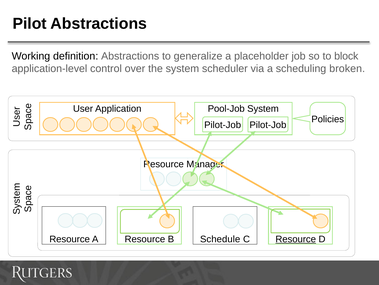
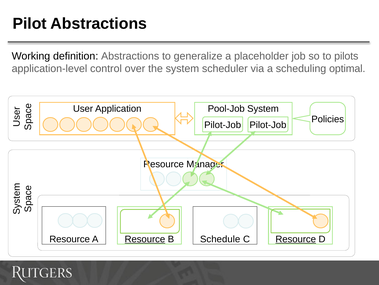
block: block -> pilots
broken: broken -> optimal
Resource at (145, 238) underline: none -> present
